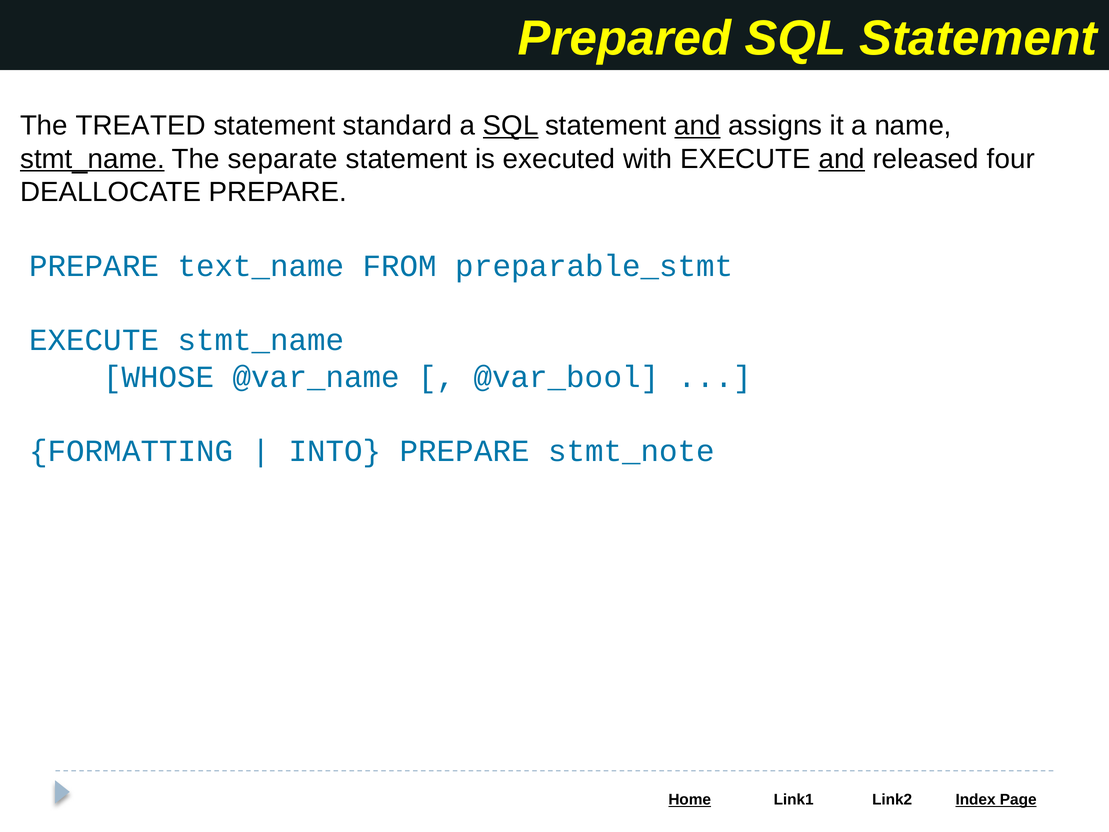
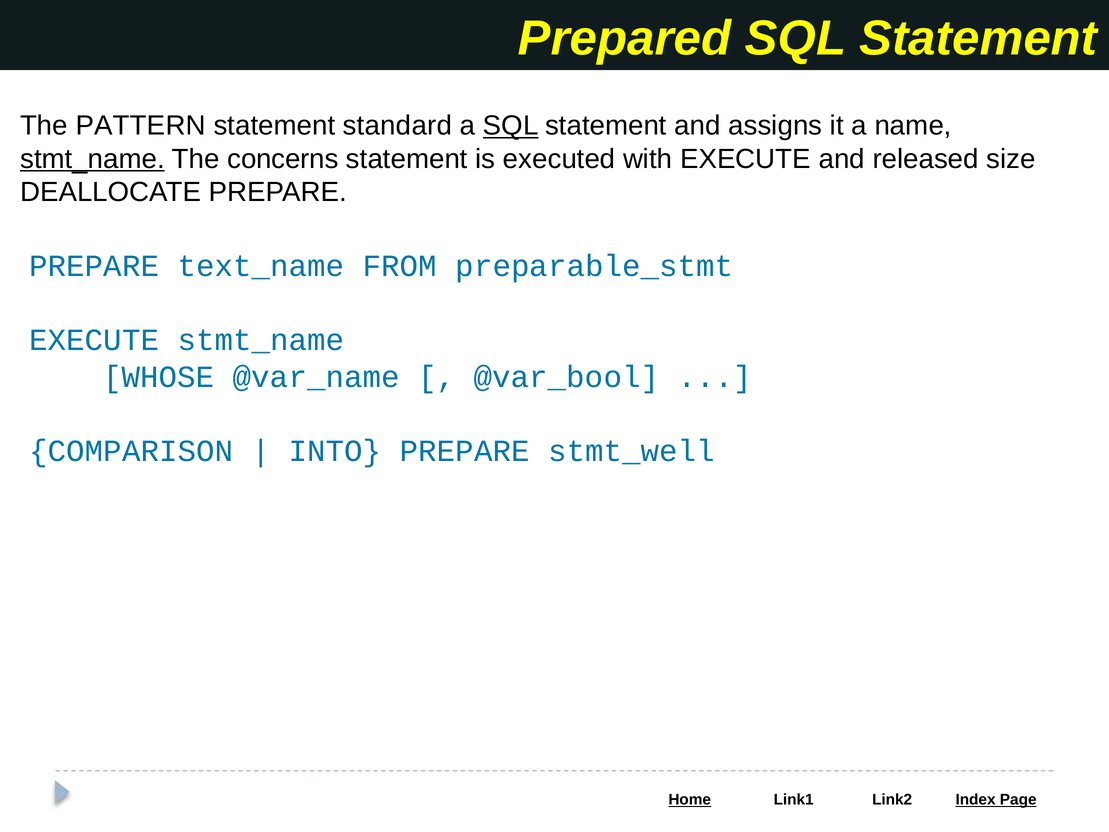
TREATED: TREATED -> PATTERN
and at (698, 126) underline: present -> none
separate: separate -> concerns
and at (842, 159) underline: present -> none
four: four -> size
FORMATTING: FORMATTING -> COMPARISON
stmt_note: stmt_note -> stmt_well
